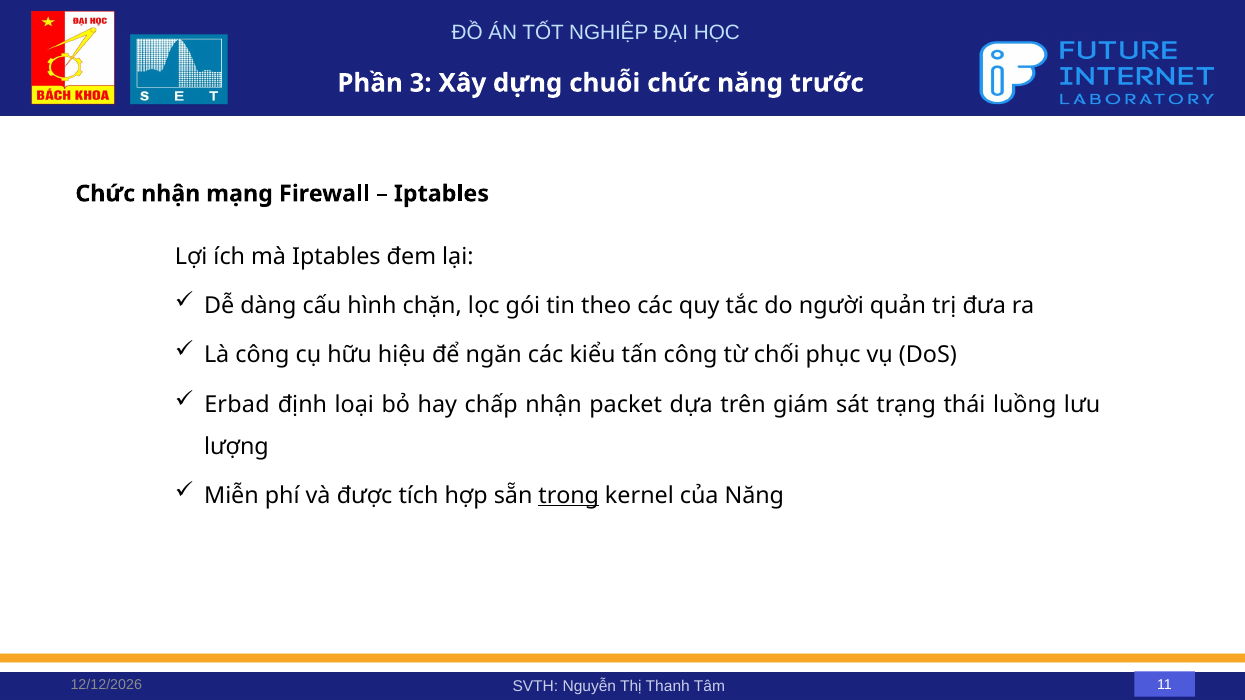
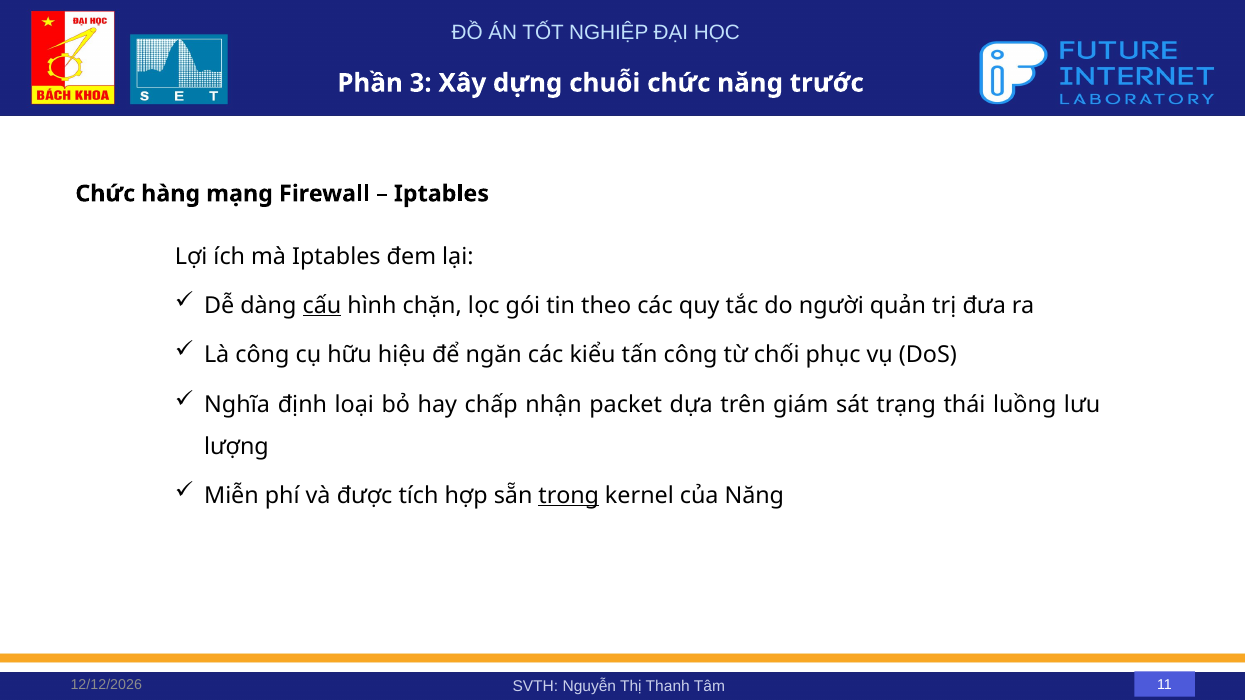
Chức nhận: nhận -> hàng
cấu underline: none -> present
Erbad: Erbad -> Nghĩa
